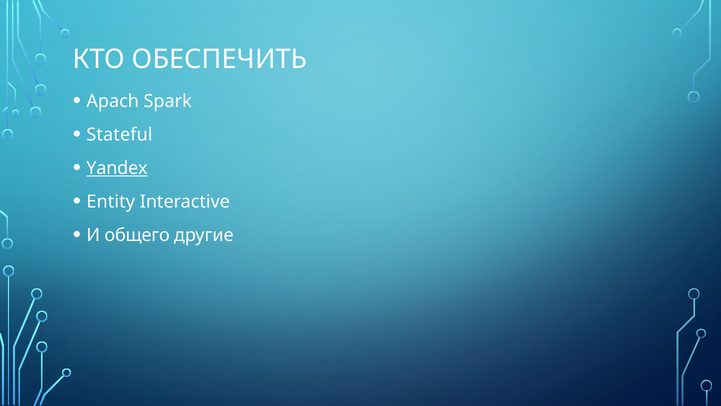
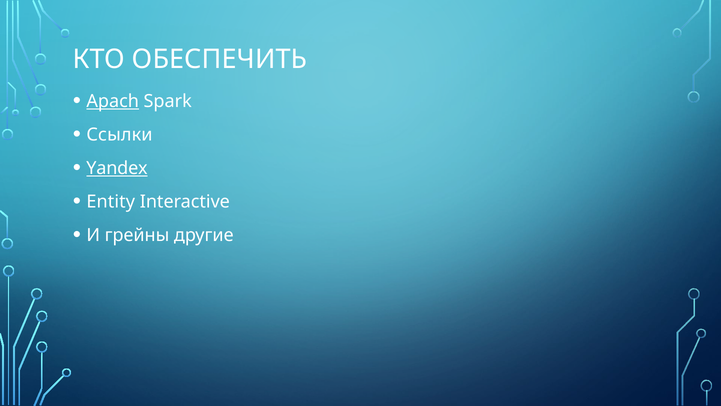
Apach underline: none -> present
Stateful: Stateful -> Ссылки
общего: общего -> грейны
